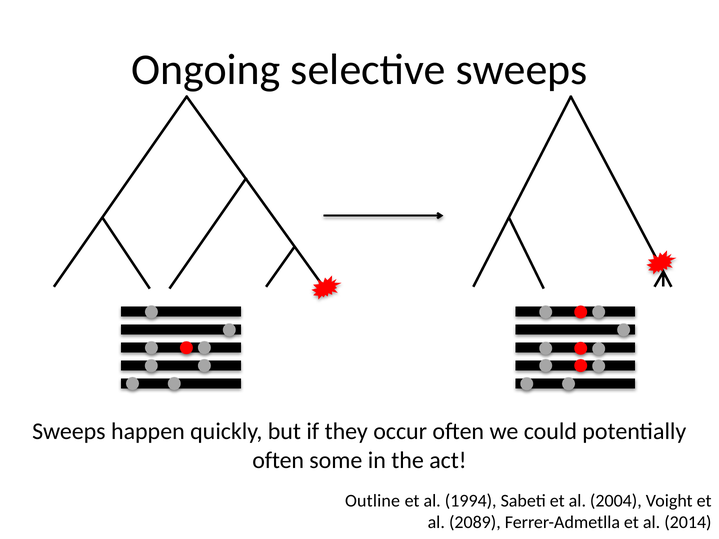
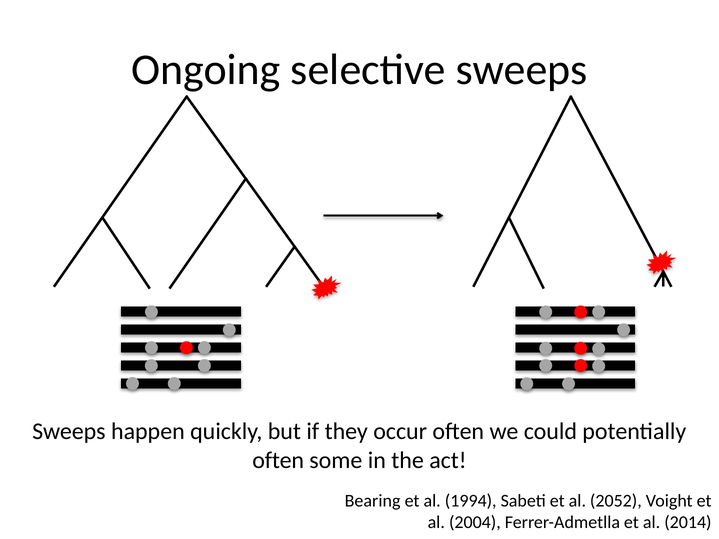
Outline: Outline -> Bearing
2004: 2004 -> 2052
2089: 2089 -> 2004
